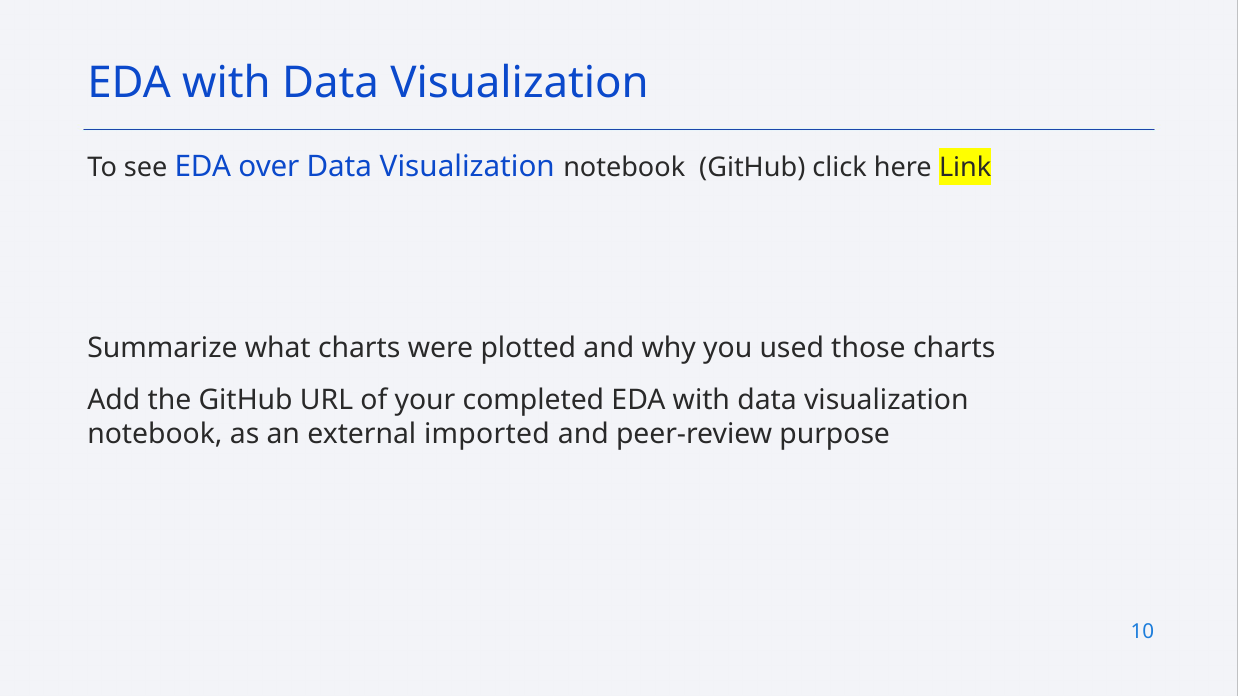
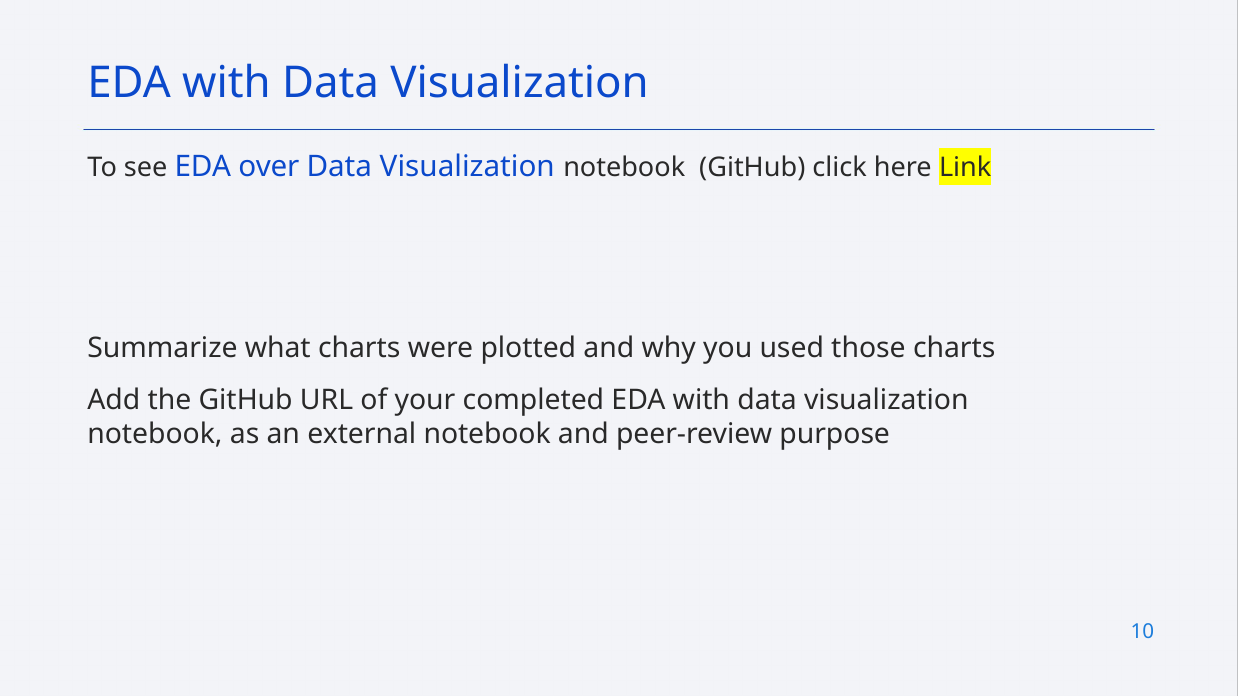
external imported: imported -> notebook
